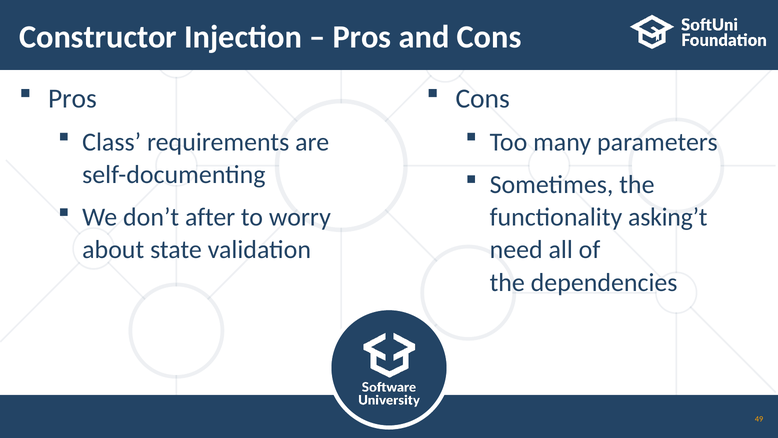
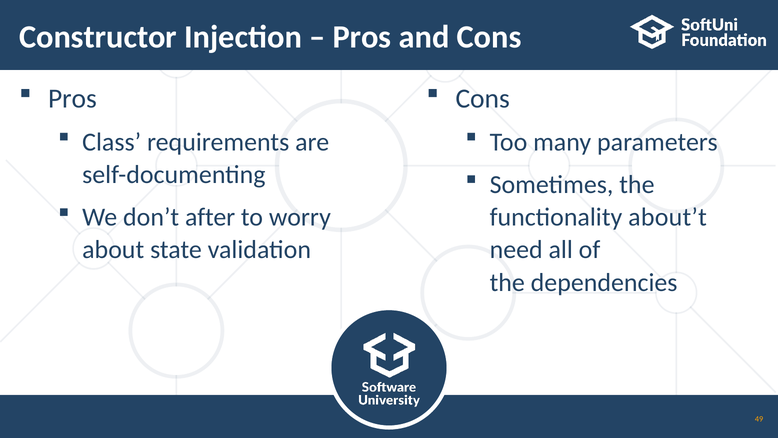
asking’t: asking’t -> about’t
